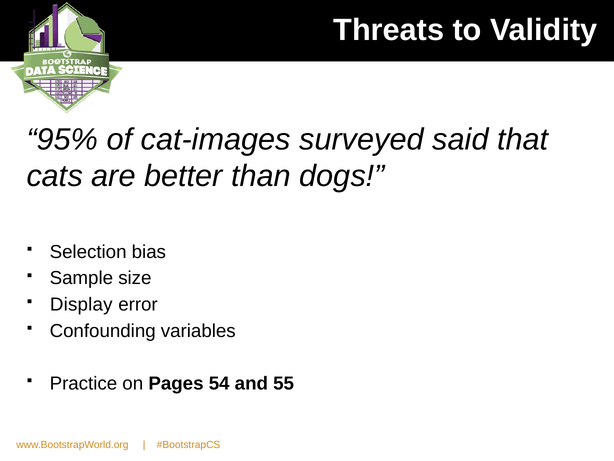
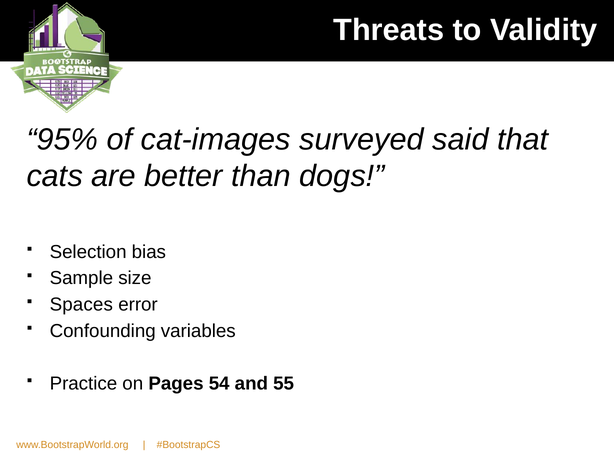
Display: Display -> Spaces
